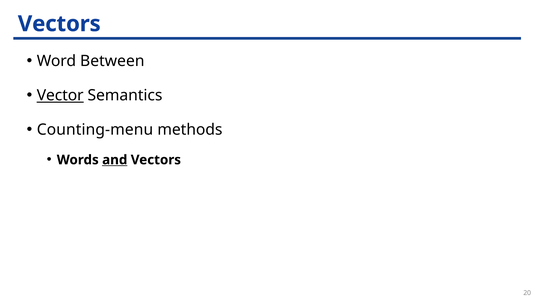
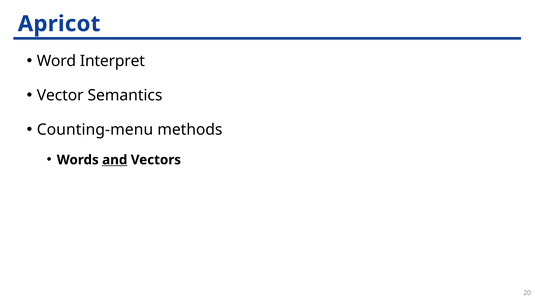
Vectors at (59, 24): Vectors -> Apricot
Between: Between -> Interpret
Vector underline: present -> none
